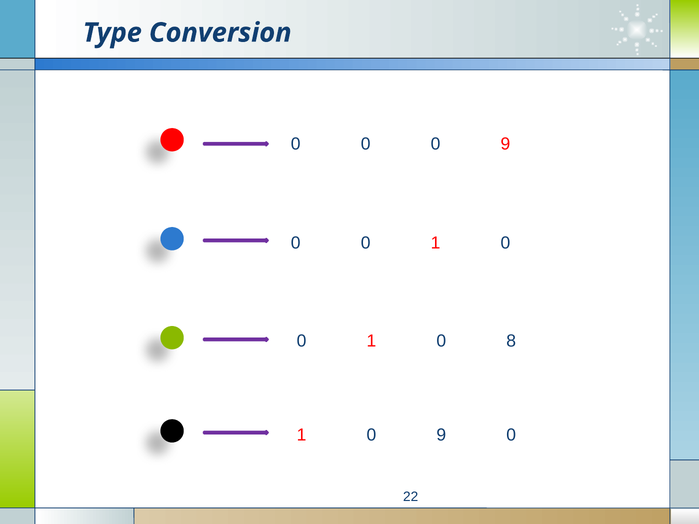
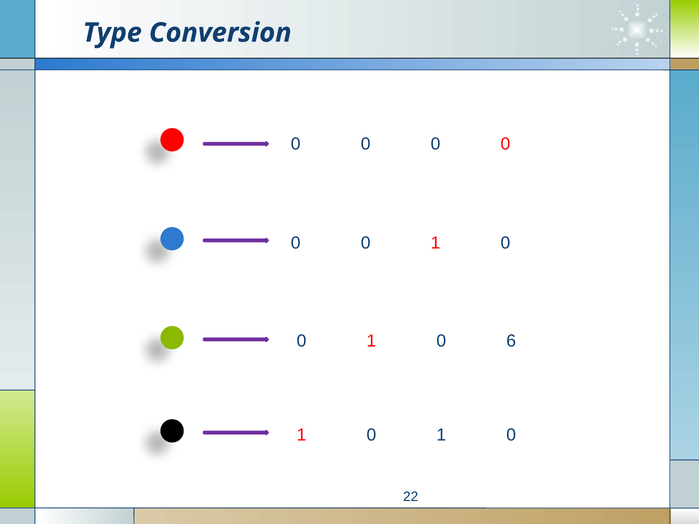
9 at (505, 144): 9 -> 0
8: 8 -> 6
1 0 9: 9 -> 1
